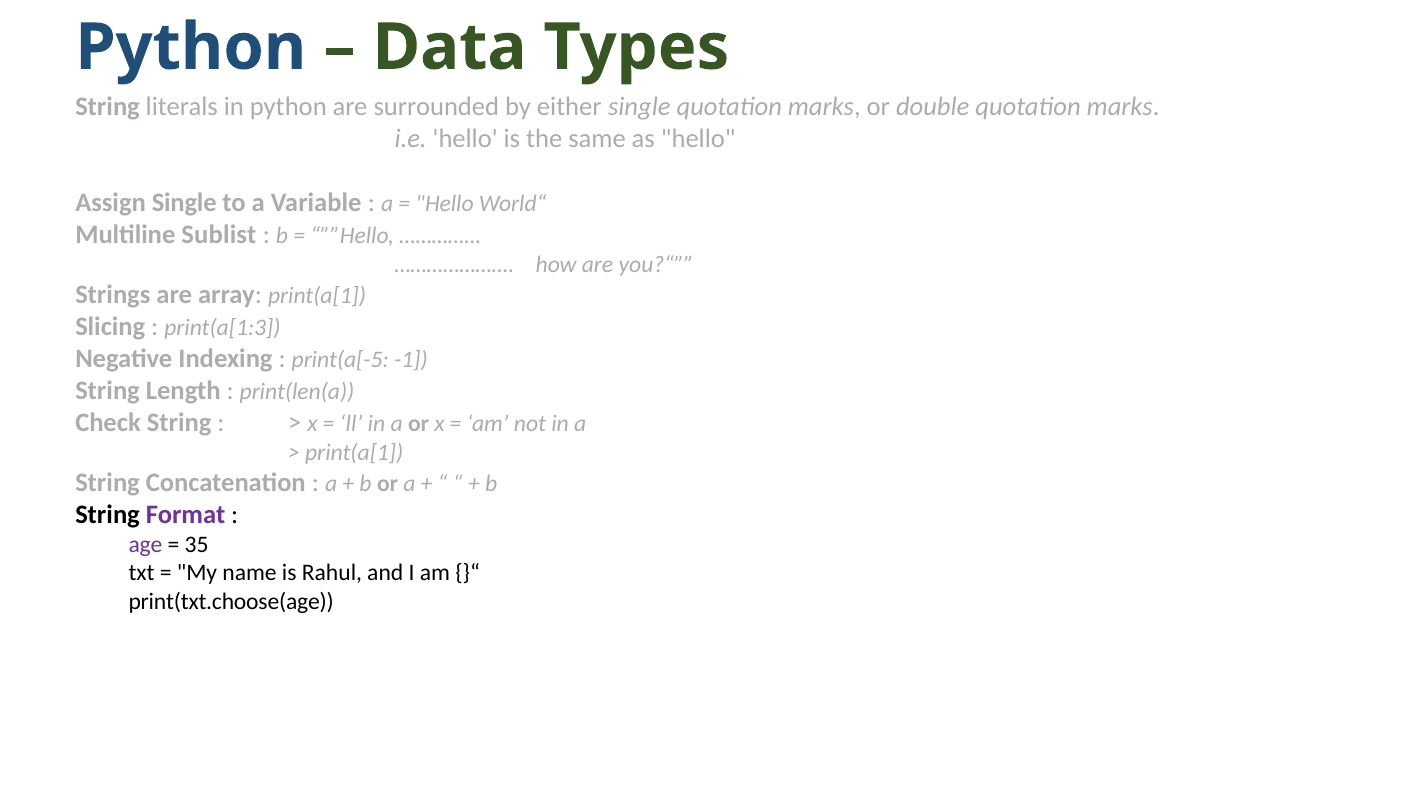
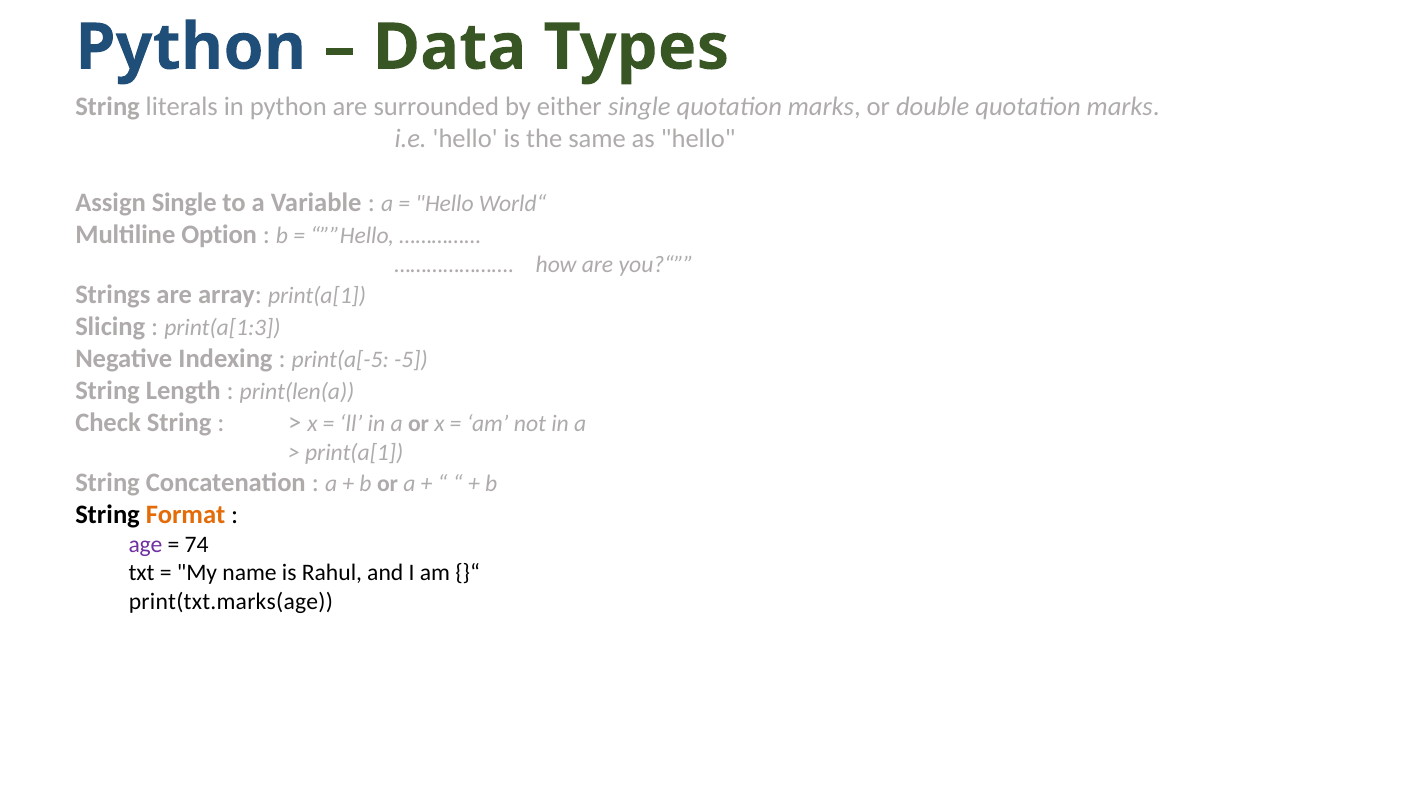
Sublist: Sublist -> Option
-1: -1 -> -5
Format colour: purple -> orange
35: 35 -> 74
print(txt.choose(age: print(txt.choose(age -> print(txt.marks(age
